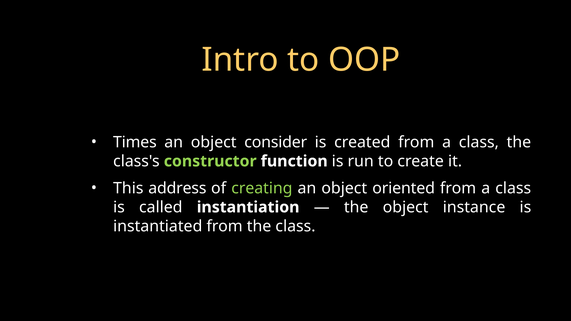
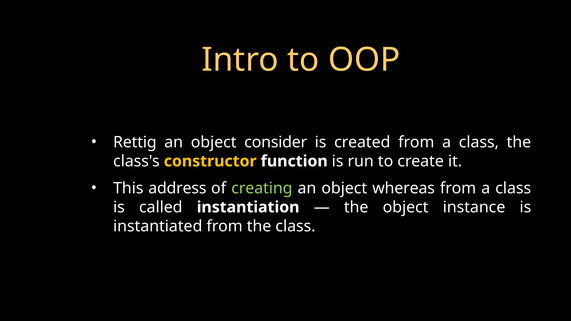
Times: Times -> Rettig
constructor colour: light green -> yellow
oriented: oriented -> whereas
